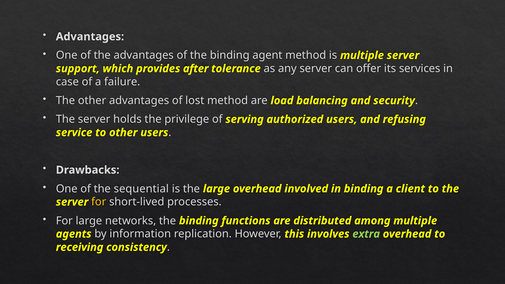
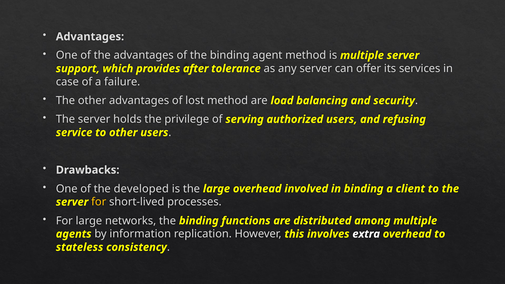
sequential: sequential -> developed
extra colour: light green -> white
receiving: receiving -> stateless
